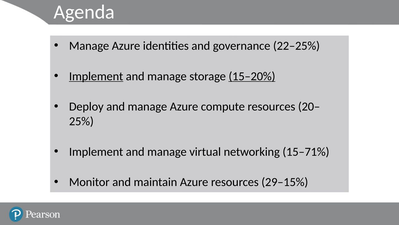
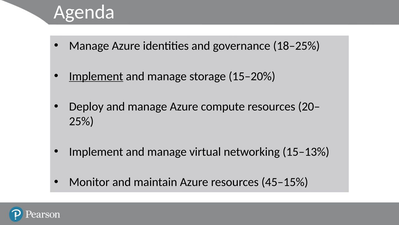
22–25%: 22–25% -> 18–25%
15–20% underline: present -> none
15–71%: 15–71% -> 15–13%
29–15%: 29–15% -> 45–15%
